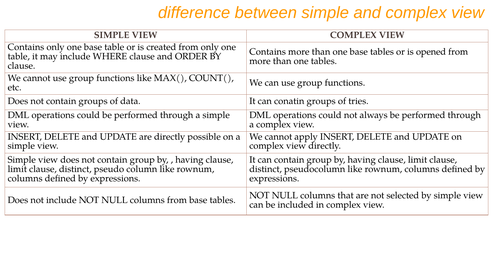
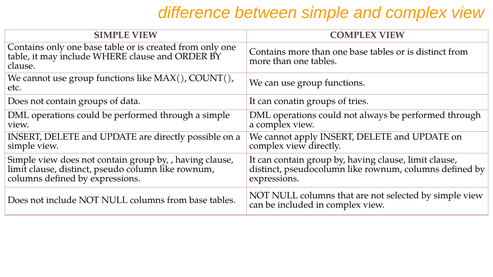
is opened: opened -> distinct
